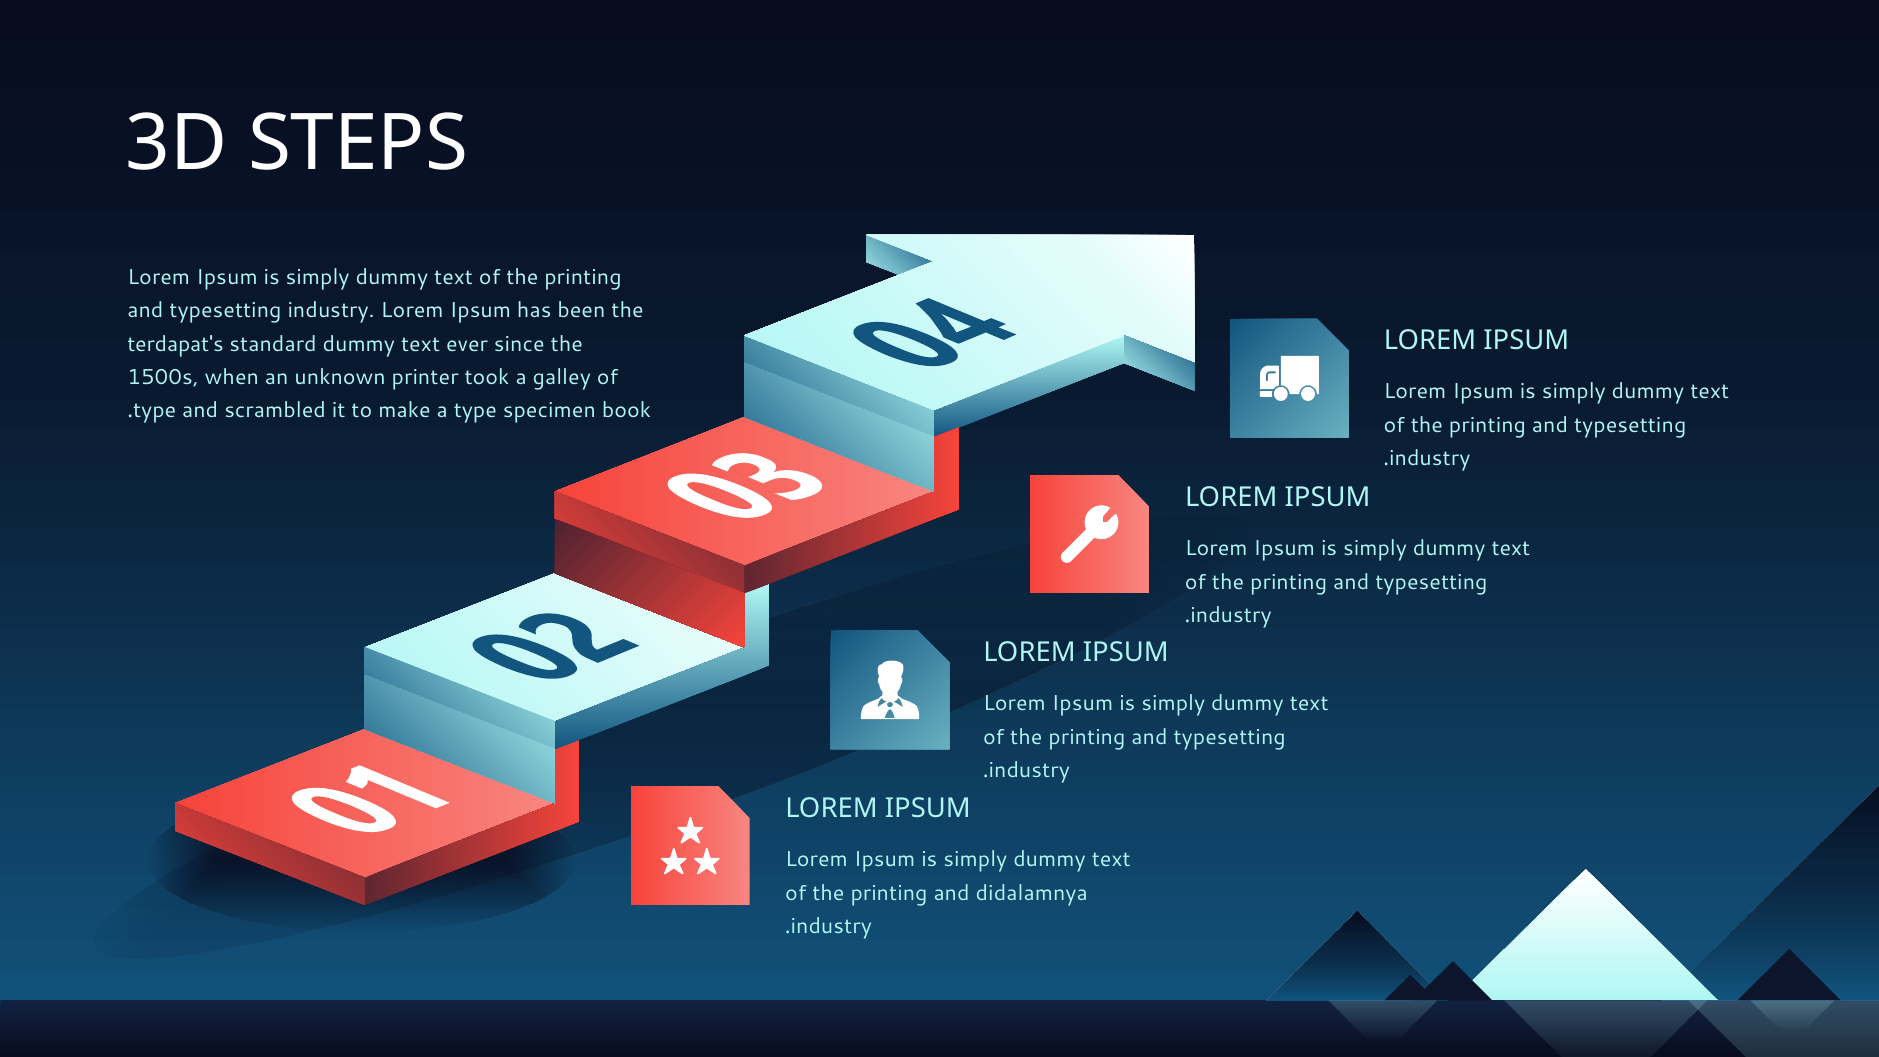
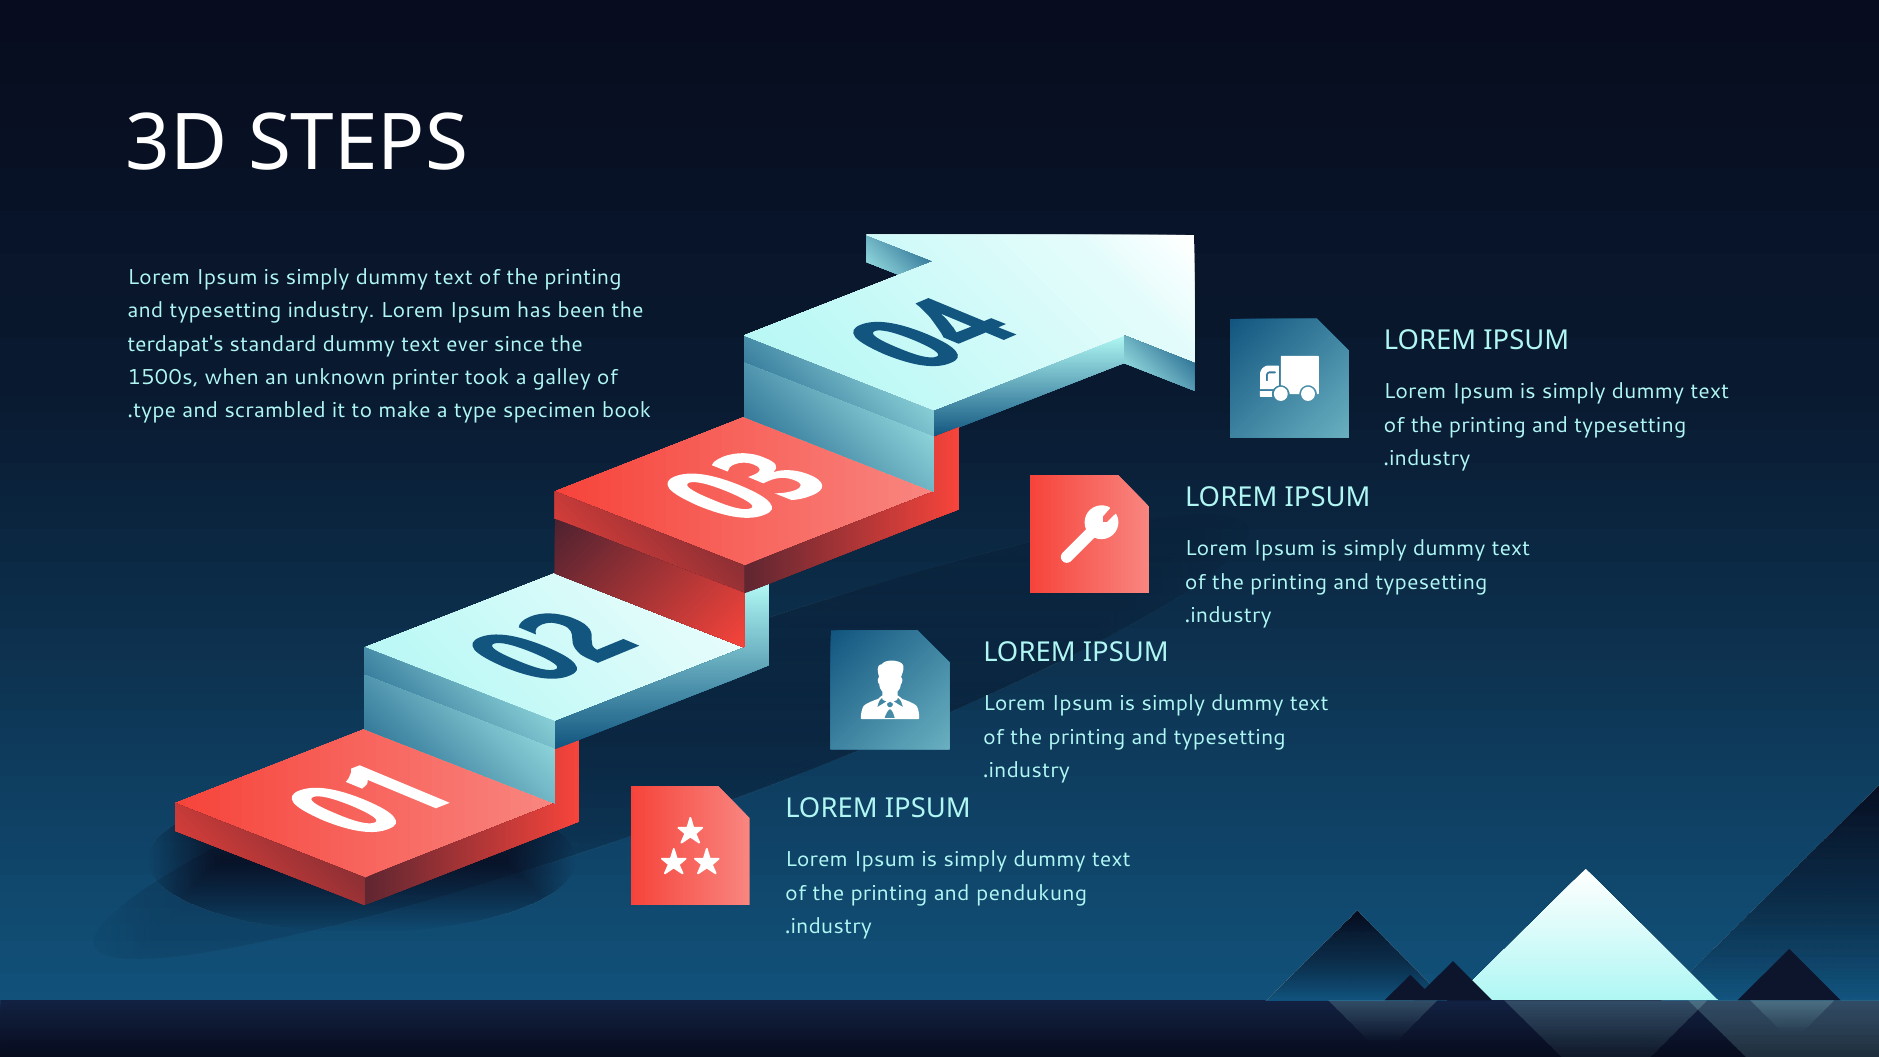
didalamnya: didalamnya -> pendukung
